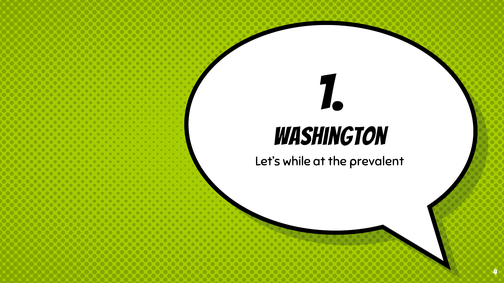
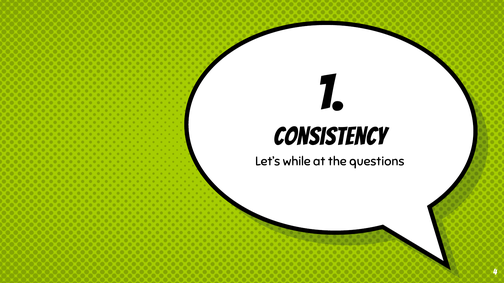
Washington: Washington -> Consistency
prevalent: prevalent -> questions
